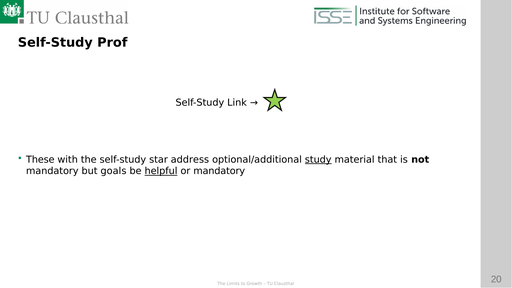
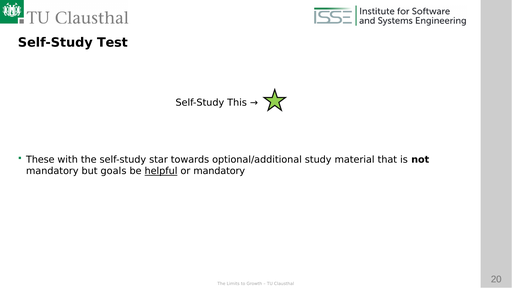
Prof: Prof -> Test
Link: Link -> This
address: address -> towards
study underline: present -> none
